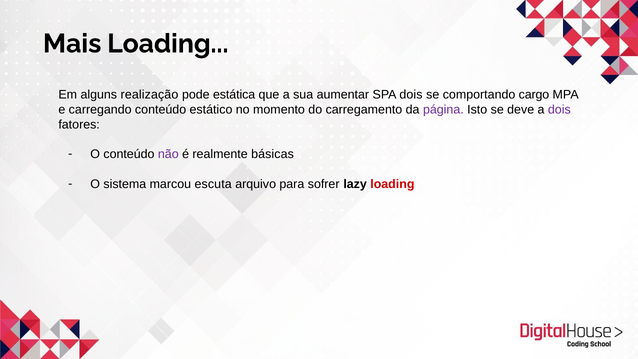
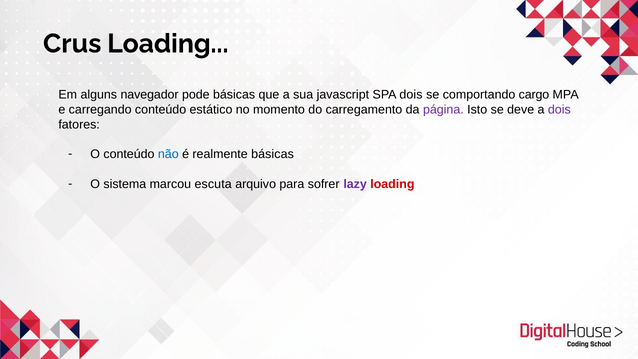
Mais: Mais -> Crus
realização: realização -> navegador
pode estática: estática -> básicas
aumentar: aumentar -> javascript
não colour: purple -> blue
lazy colour: black -> purple
